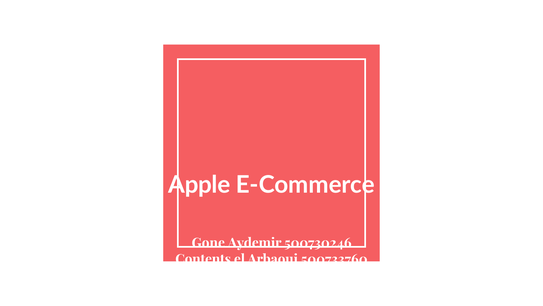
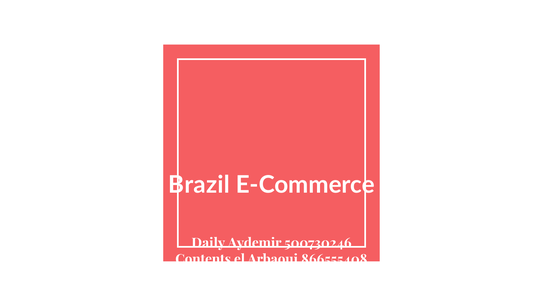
Apple: Apple -> Brazil
Gone: Gone -> Daily
500733760: 500733760 -> 866555408
